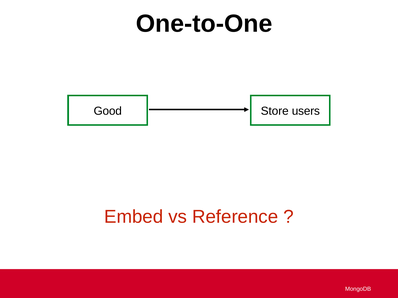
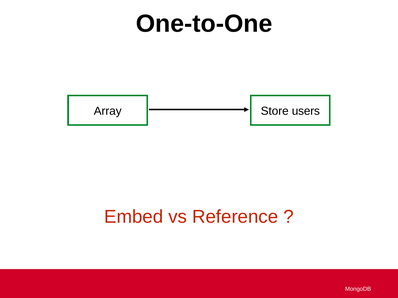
Good: Good -> Array
